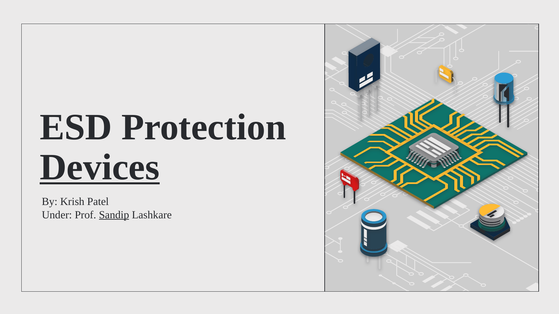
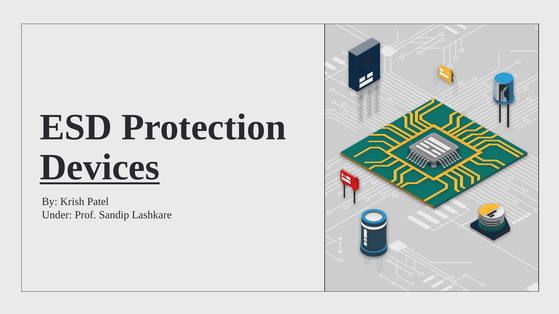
Sandip underline: present -> none
